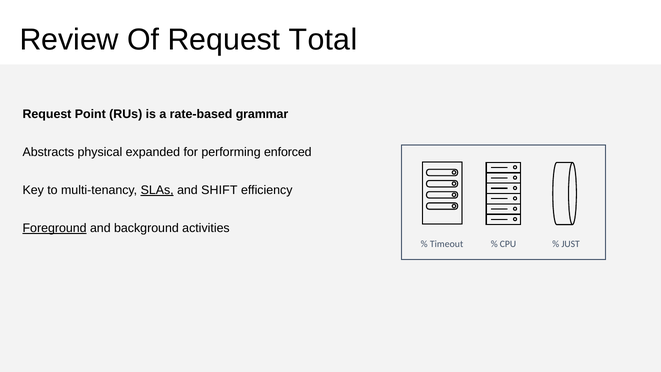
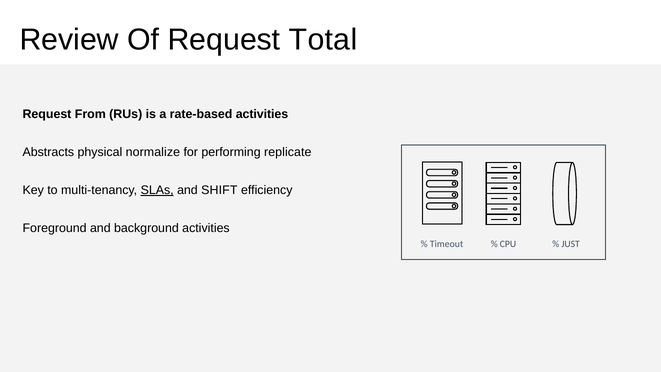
Point: Point -> From
rate-based grammar: grammar -> activities
expanded: expanded -> normalize
enforced: enforced -> replicate
Foreground underline: present -> none
